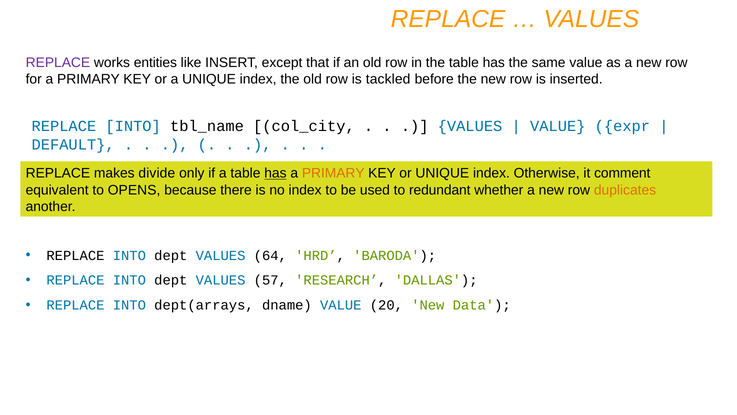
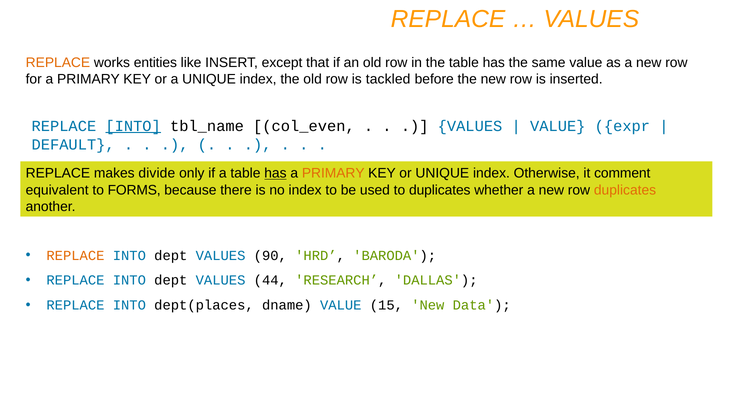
REPLACE at (58, 63) colour: purple -> orange
INTO at (133, 126) underline: none -> present
col_city: col_city -> col_even
OPENS: OPENS -> FORMS
to redundant: redundant -> duplicates
REPLACE at (75, 255) colour: black -> orange
64: 64 -> 90
57: 57 -> 44
dept(arrays: dept(arrays -> dept(places
20: 20 -> 15
